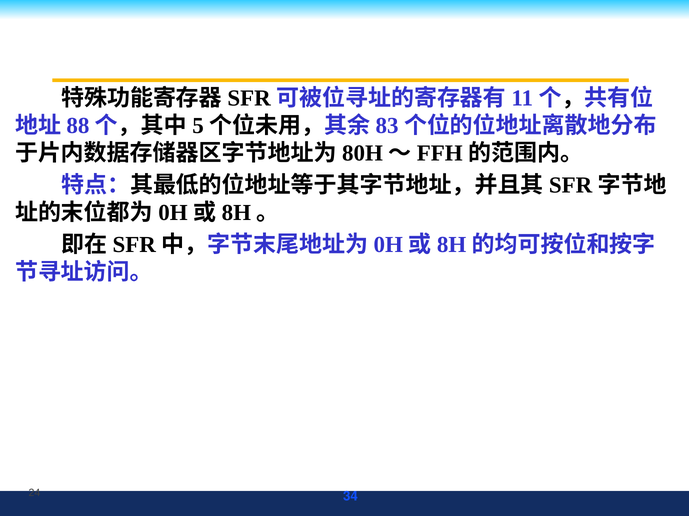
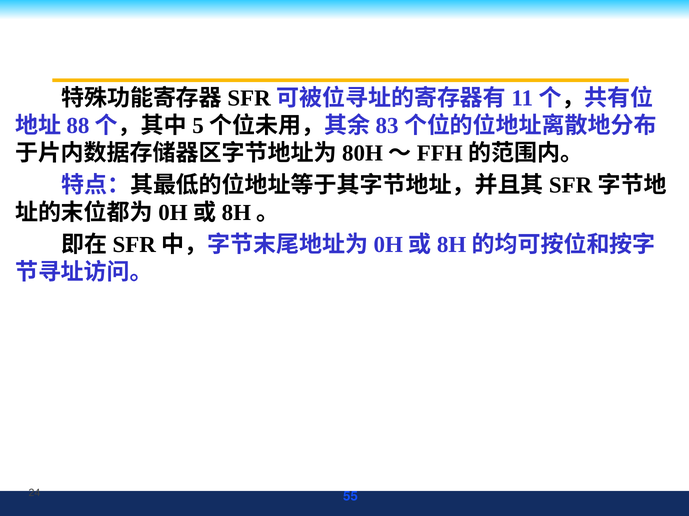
34: 34 -> 55
